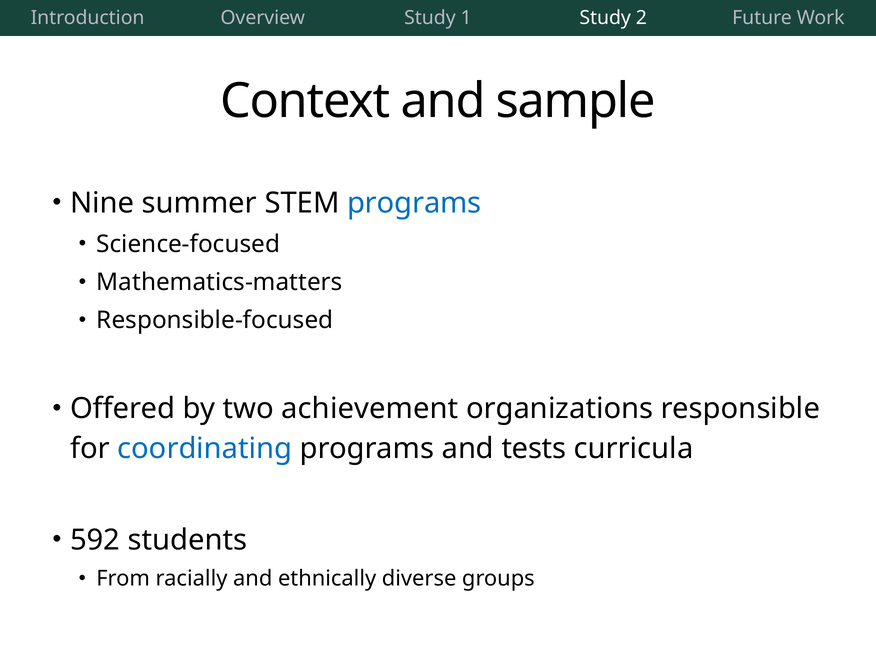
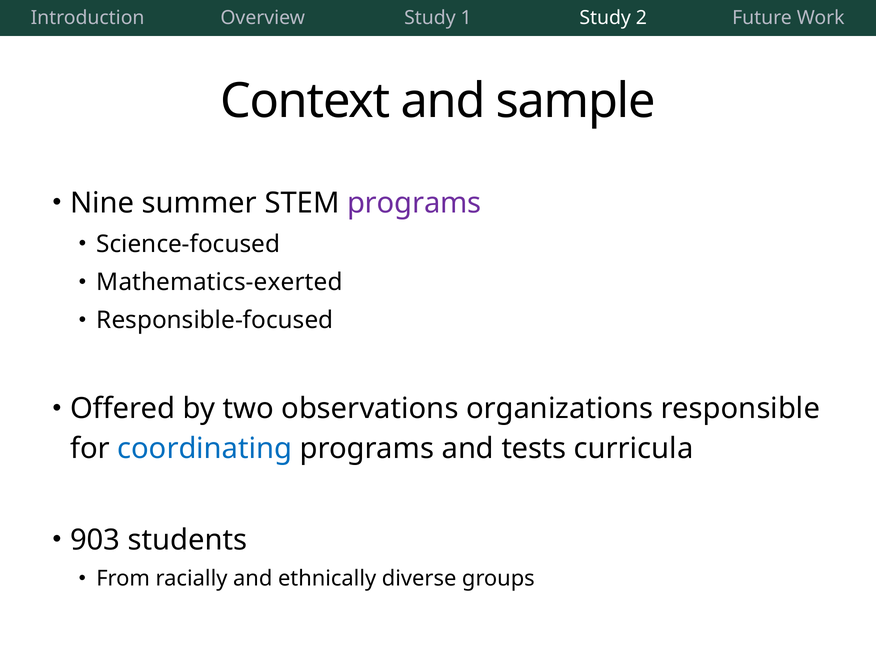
programs at (414, 203) colour: blue -> purple
Mathematics-matters: Mathematics-matters -> Mathematics-exerted
achievement: achievement -> observations
592: 592 -> 903
